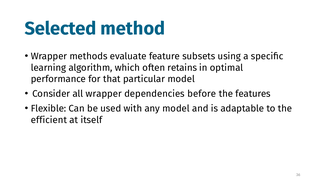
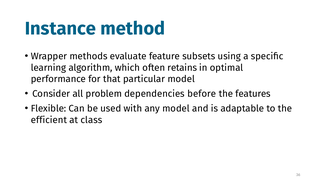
Selected: Selected -> Instance
all wrapper: wrapper -> problem
itself: itself -> class
